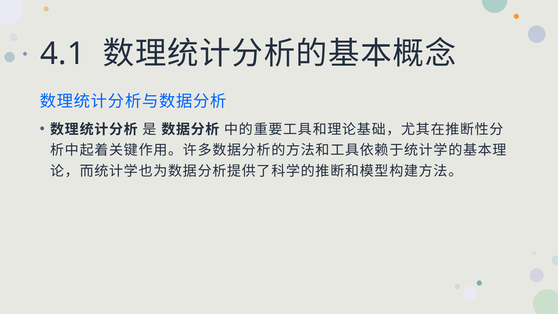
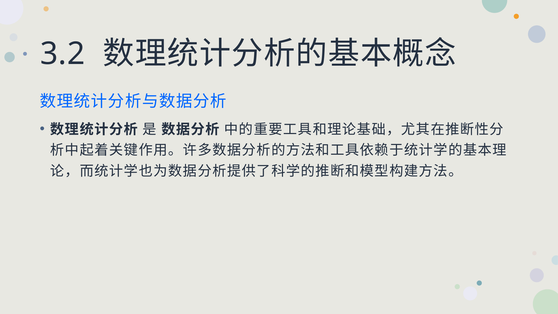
4.1: 4.1 -> 3.2
